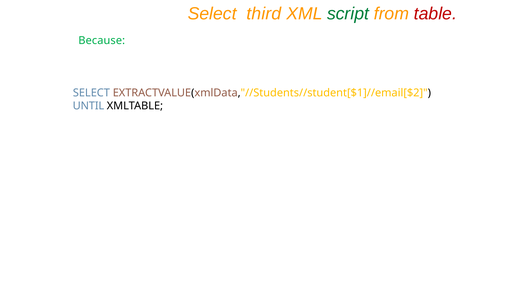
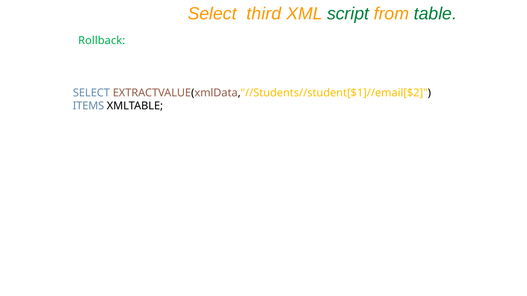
table colour: red -> green
Because: Because -> Rollback
UNTIL: UNTIL -> ITEMS
